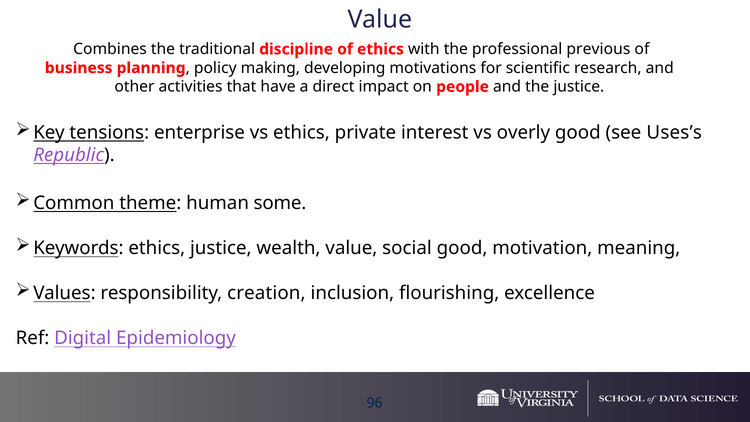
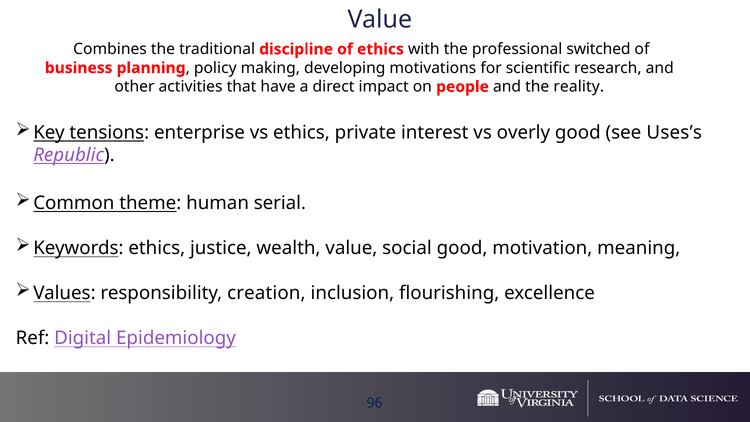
previous: previous -> switched
the justice: justice -> reality
some: some -> serial
